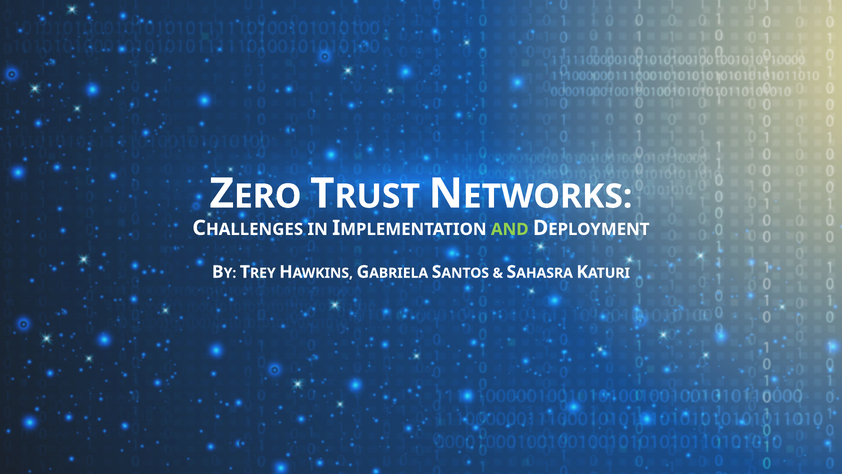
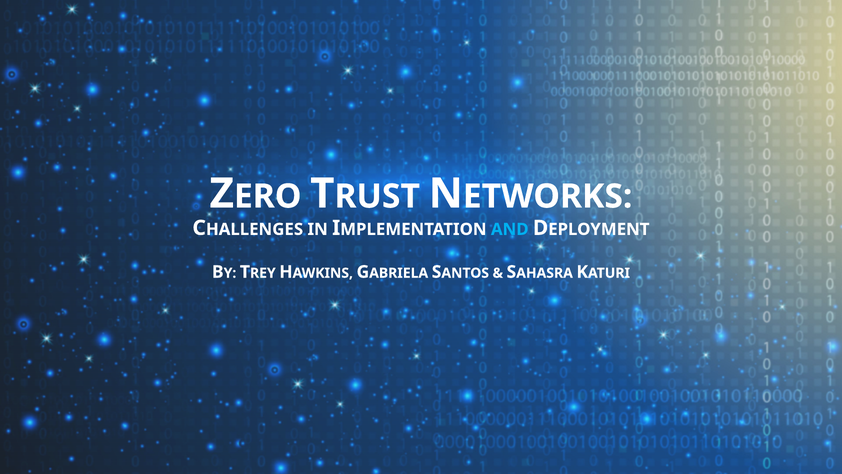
AND colour: light green -> light blue
